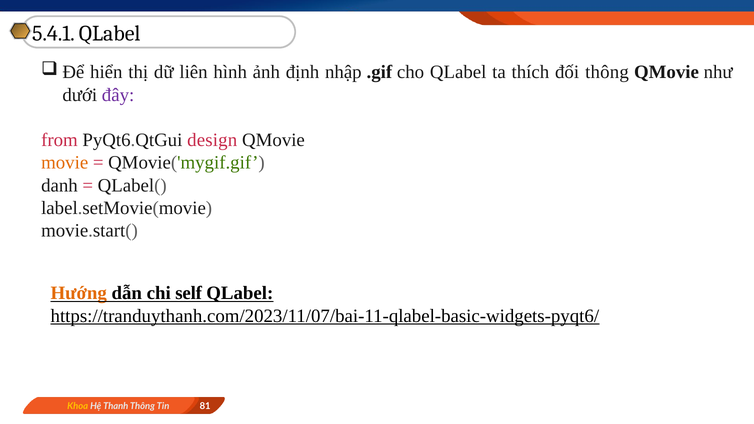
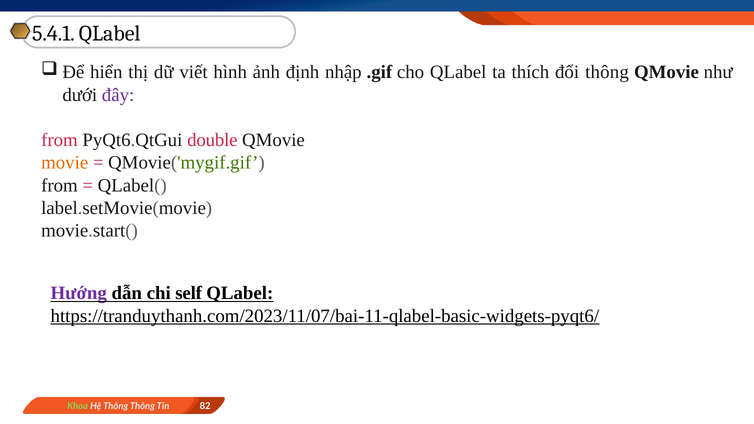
liên: liên -> viết
design: design -> double
danh at (59, 185): danh -> from
Hướng colour: orange -> purple
Khoa colour: yellow -> light green
Hệ Thanh: Thanh -> Thông
81: 81 -> 82
